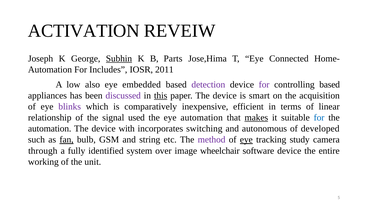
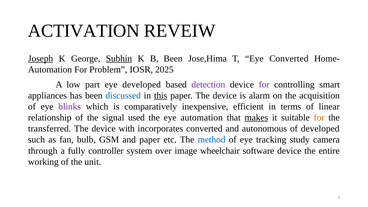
Joseph underline: none -> present
B Parts: Parts -> Been
Eye Connected: Connected -> Converted
Includes: Includes -> Problem
2011: 2011 -> 2025
also: also -> part
eye embedded: embedded -> developed
controlling based: based -> smart
discussed colour: purple -> blue
smart: smart -> alarm
for at (319, 118) colour: blue -> orange
automation at (50, 129): automation -> transferred
incorporates switching: switching -> converted
fan underline: present -> none
and string: string -> paper
method colour: purple -> blue
eye at (246, 140) underline: present -> none
identified: identified -> controller
